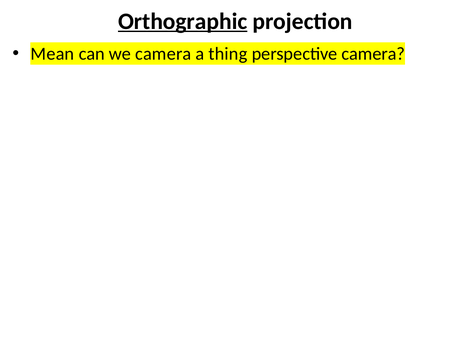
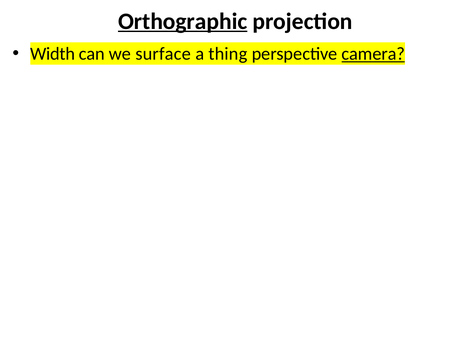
Mean: Mean -> Width
we camera: camera -> surface
camera at (373, 54) underline: none -> present
